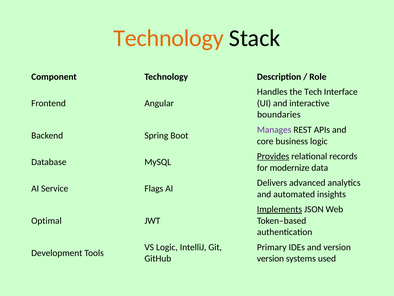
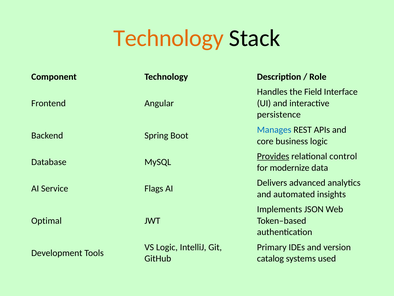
Tech: Tech -> Field
boundaries: boundaries -> persistence
Manages colour: purple -> blue
records: records -> control
Implements underline: present -> none
version at (270, 258): version -> catalog
